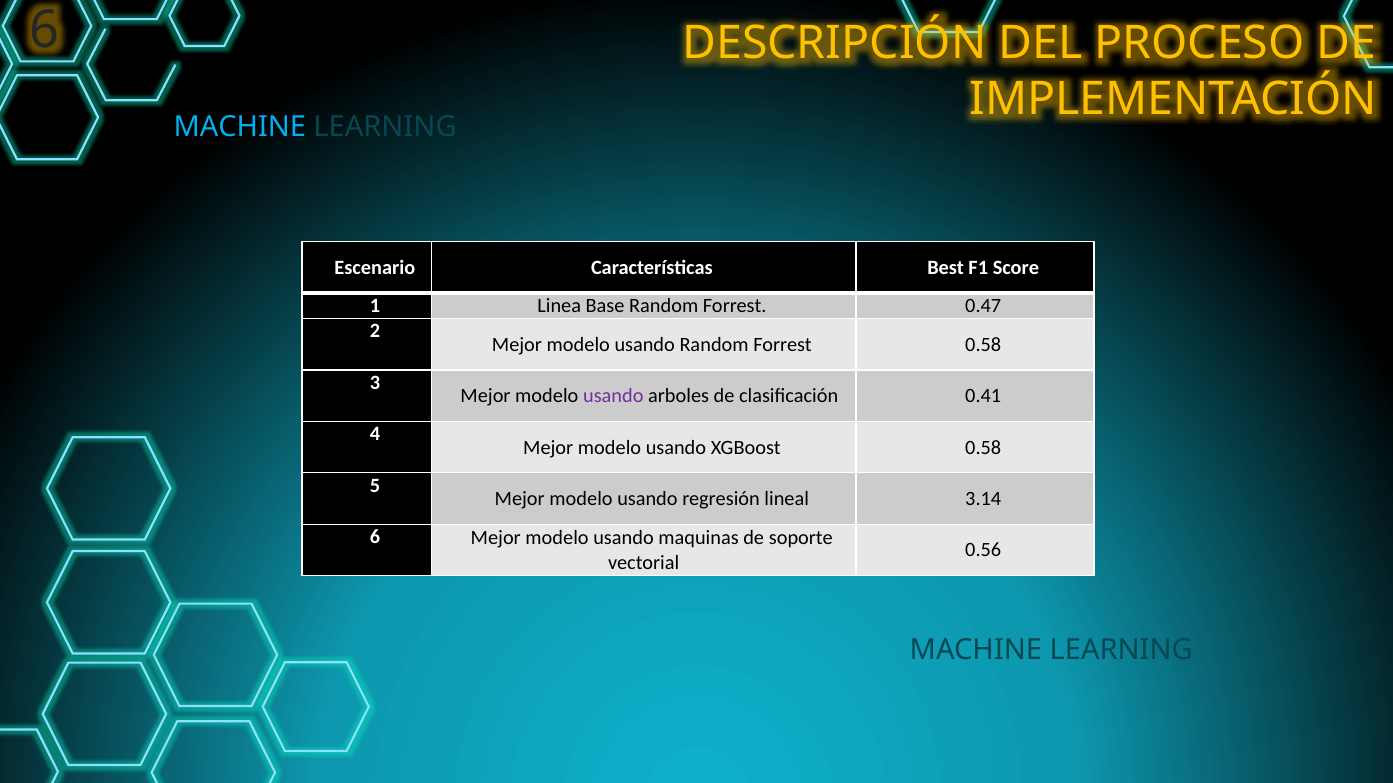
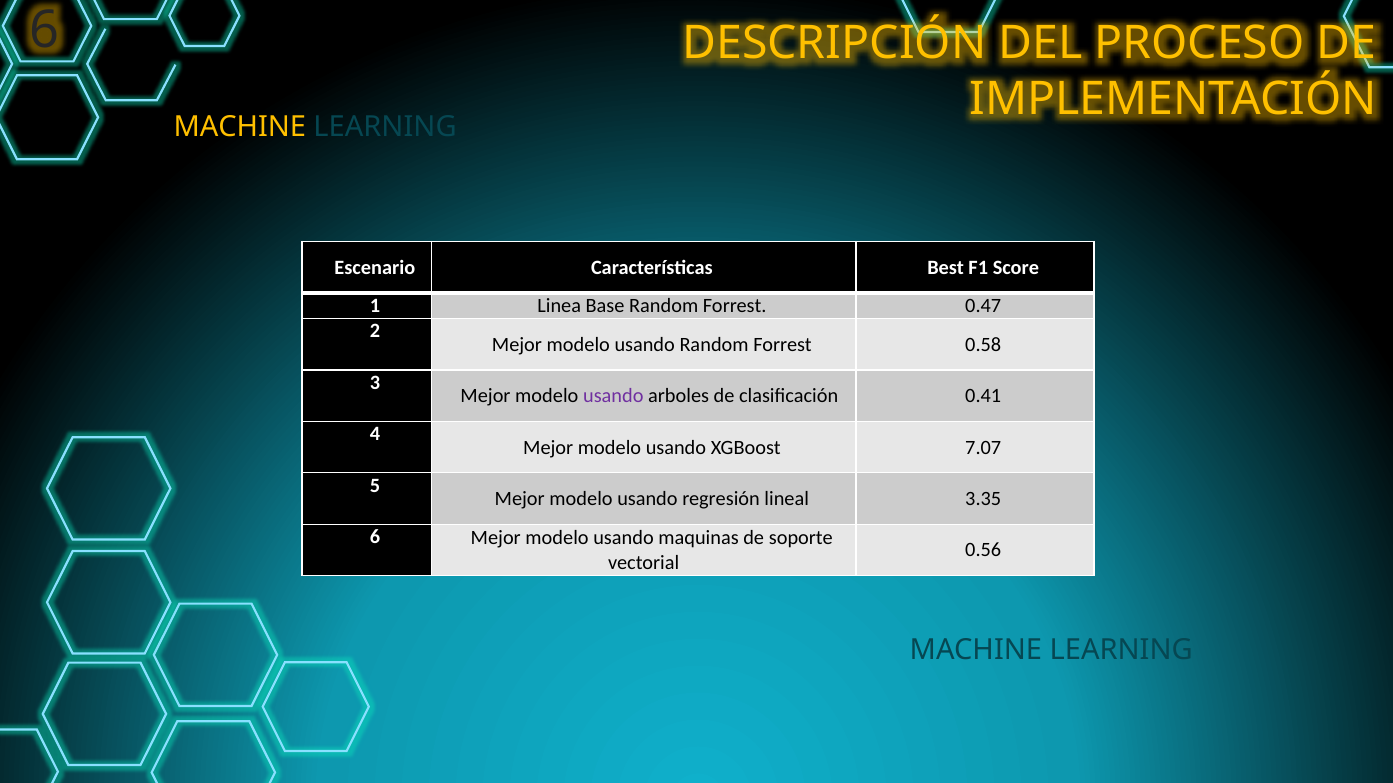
MACHINE at (240, 127) colour: light blue -> yellow
XGBoost 0.58: 0.58 -> 7.07
3.14: 3.14 -> 3.35
